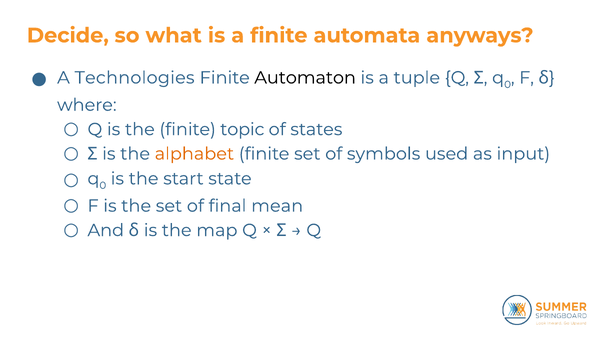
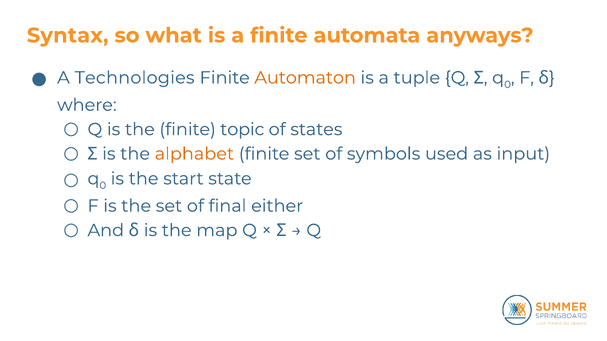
Decide: Decide -> Syntax
Automaton colour: black -> orange
mean: mean -> either
